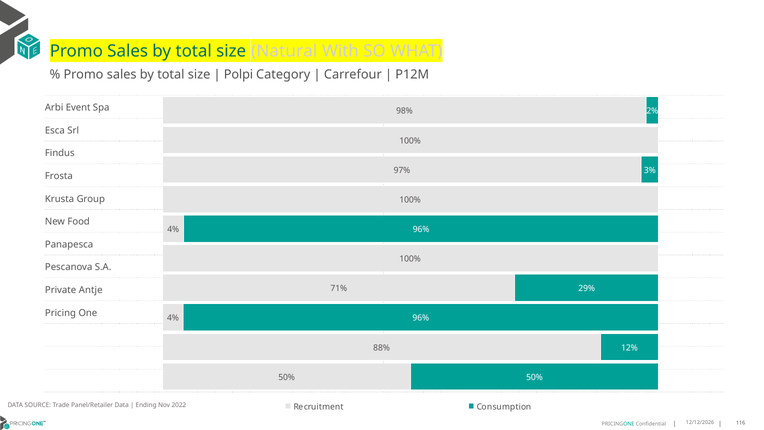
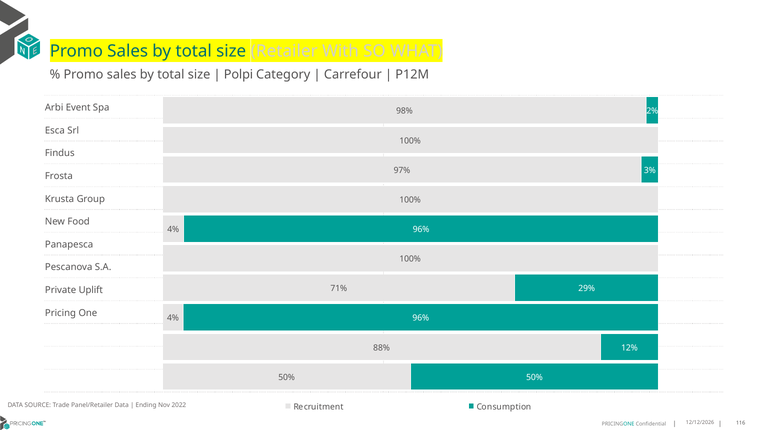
Natural: Natural -> Retailer
Antje: Antje -> Uplift
